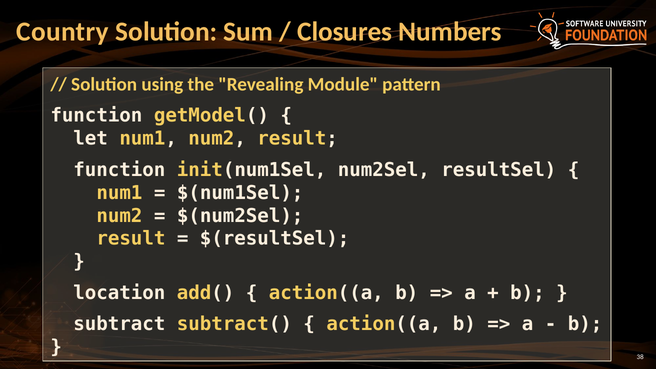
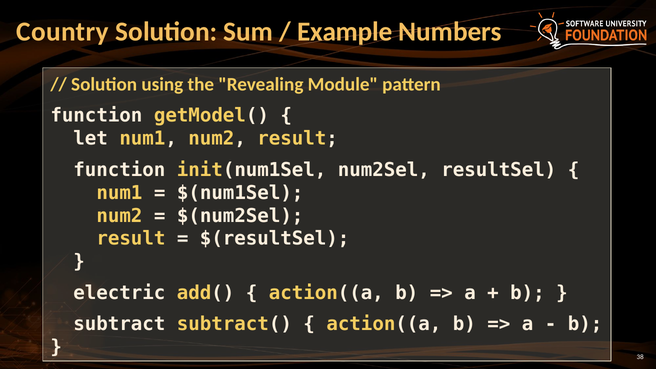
Closures: Closures -> Example
location: location -> electric
